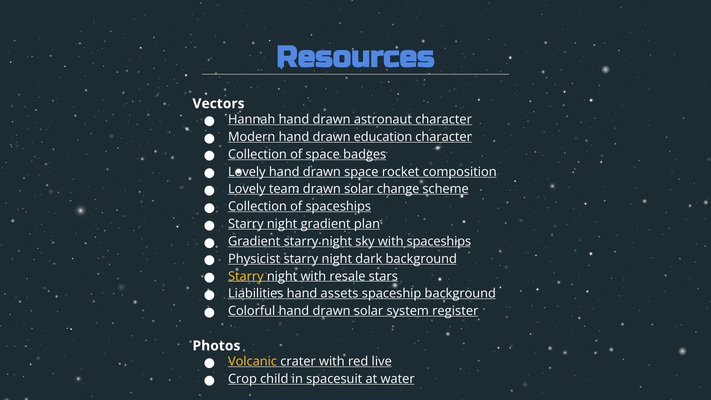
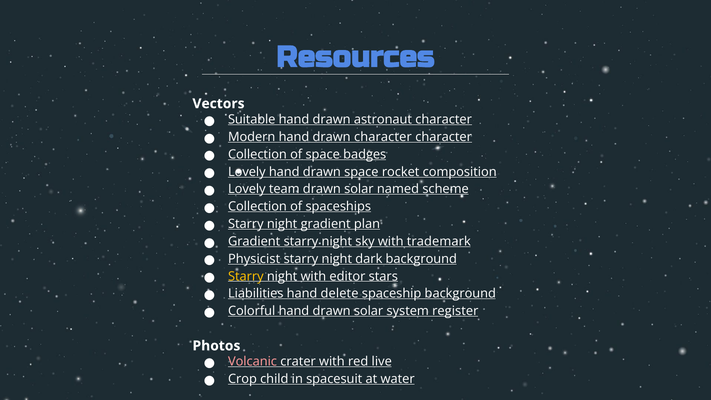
Hannah: Hannah -> Suitable
drawn education: education -> character
change: change -> named
with spaceships: spaceships -> trademark
resale: resale -> editor
assets: assets -> delete
Volcanic colour: yellow -> pink
